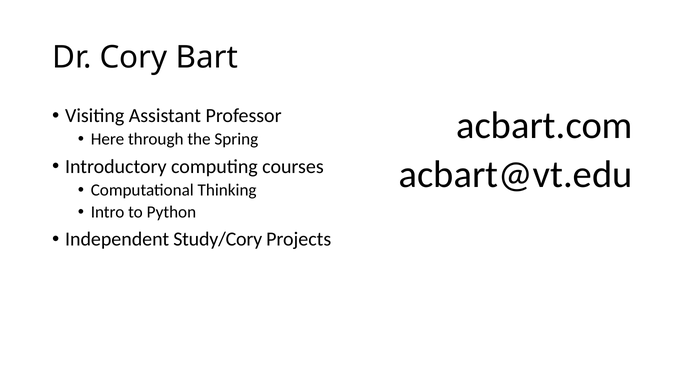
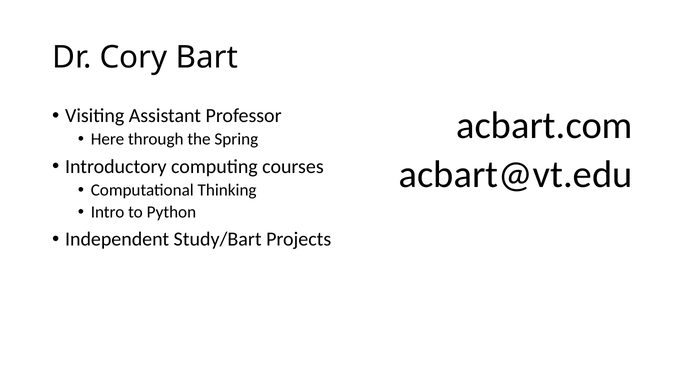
Study/Cory: Study/Cory -> Study/Bart
